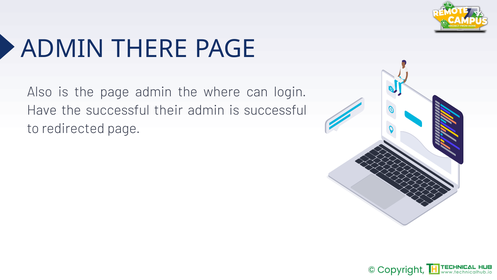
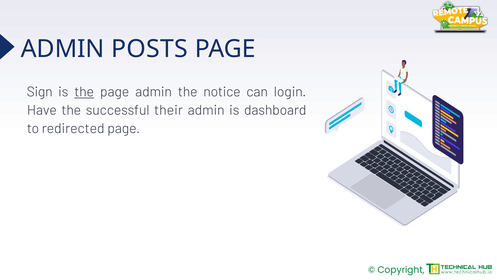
THERE: THERE -> POSTS
Also: Also -> Sign
the at (84, 92) underline: none -> present
where: where -> notice
is successful: successful -> dashboard
